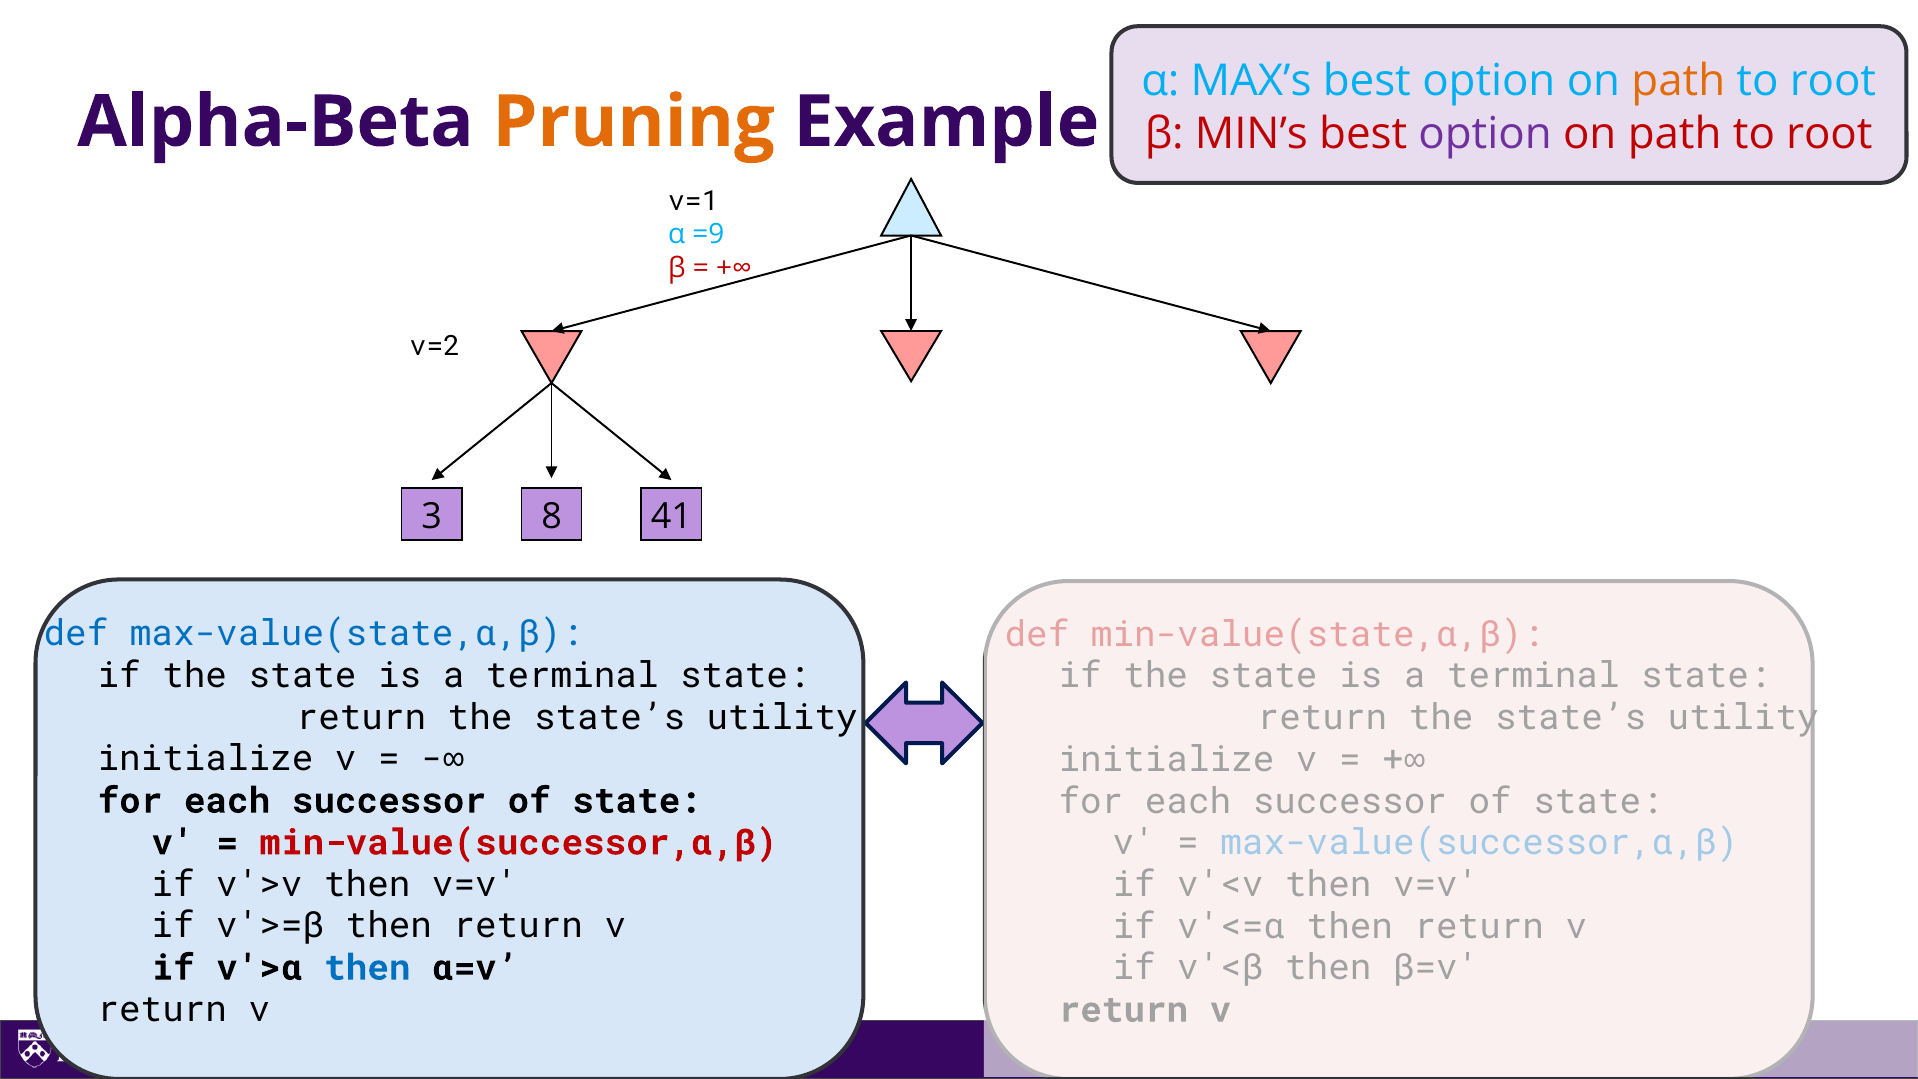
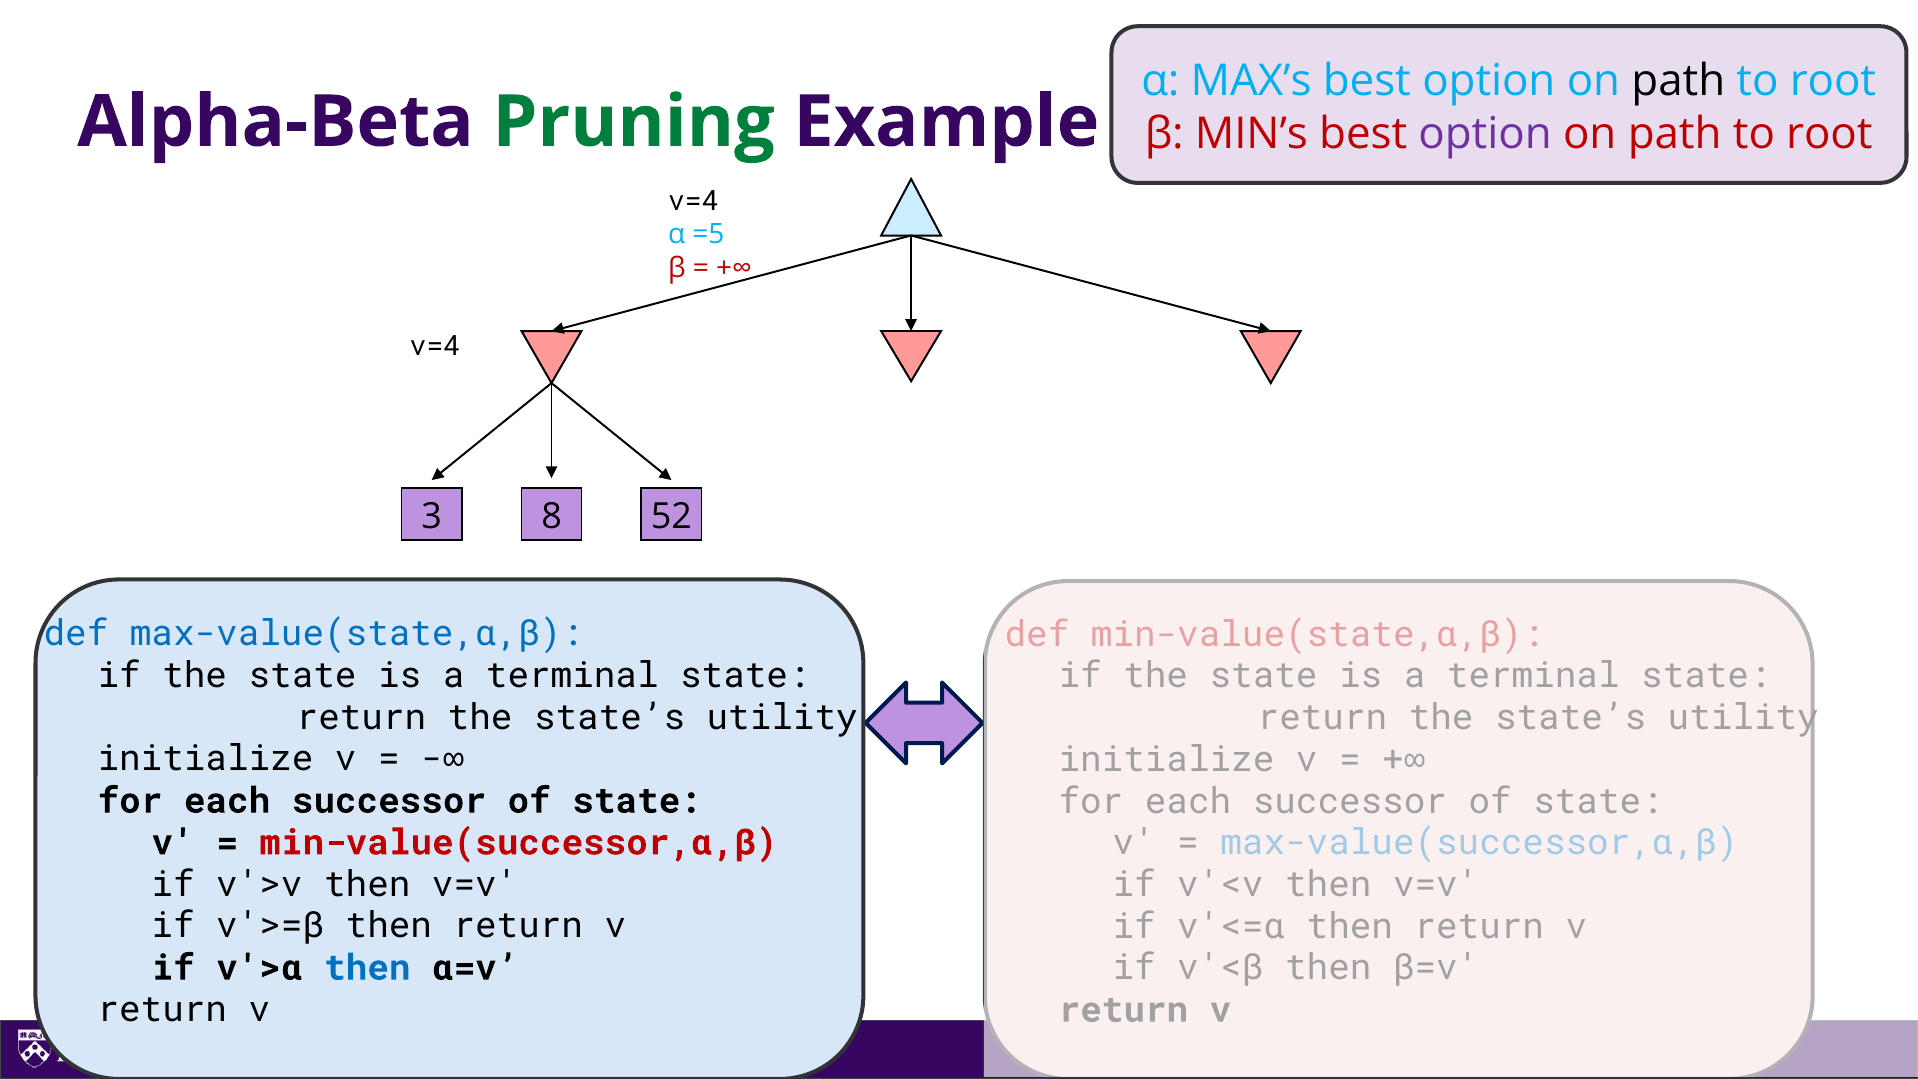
path at (1678, 81) colour: orange -> black
Pruning colour: orange -> green
v=1 at (693, 201): v=1 -> v=4
=9: =9 -> =5
v=2 at (435, 346): v=2 -> v=4
41: 41 -> 52
